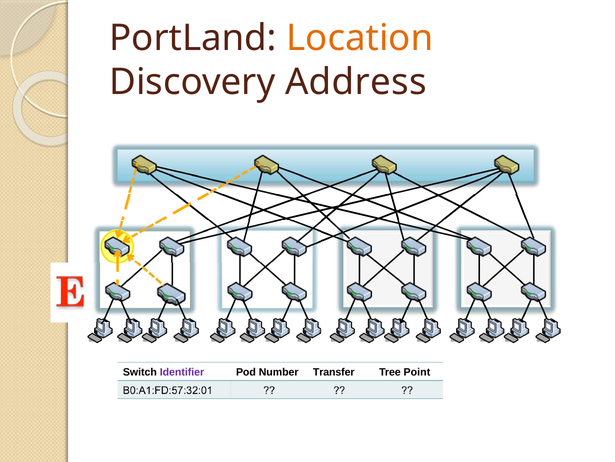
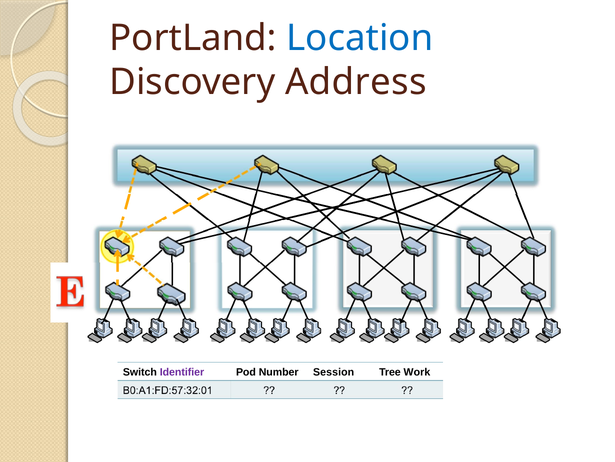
Location colour: orange -> blue
Transfer: Transfer -> Session
Point: Point -> Work
